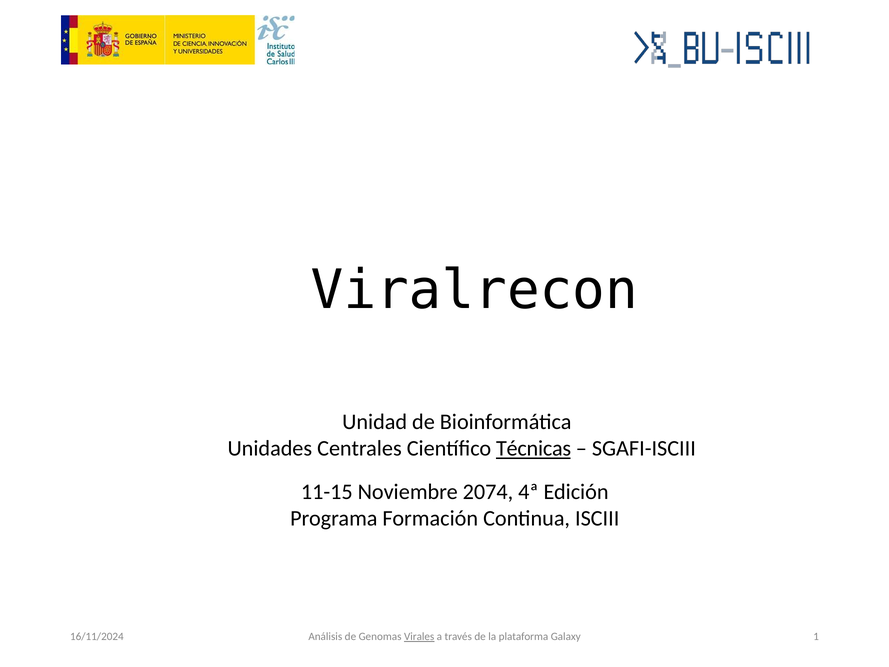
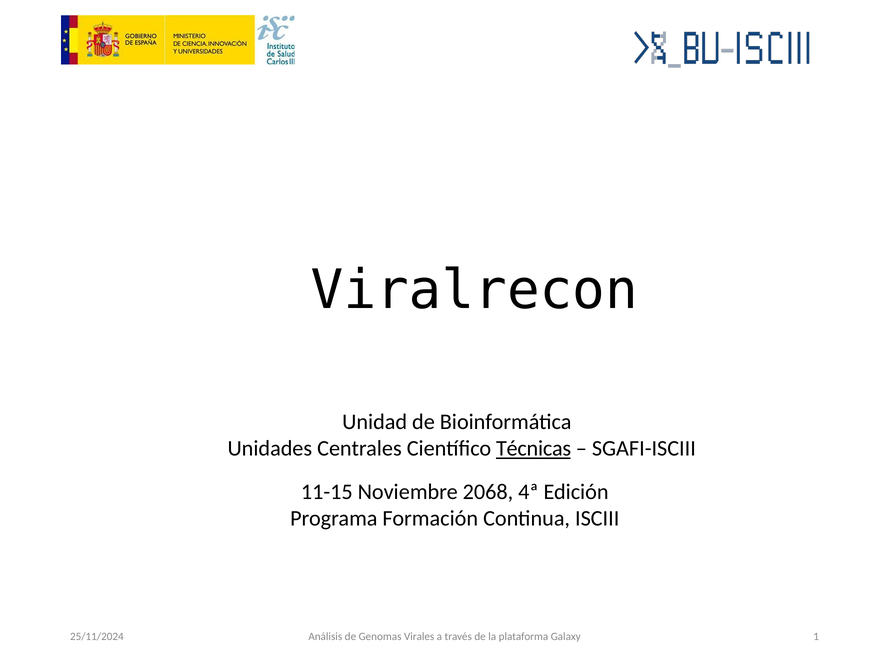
2074: 2074 -> 2068
16/11/2024: 16/11/2024 -> 25/11/2024
Virales underline: present -> none
